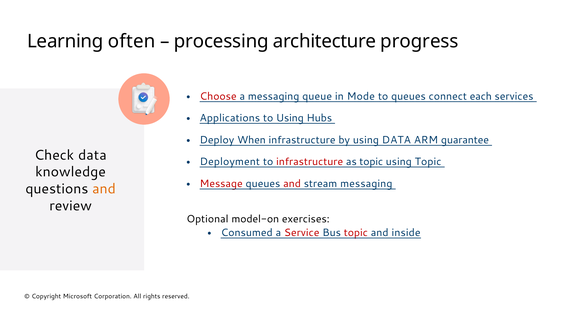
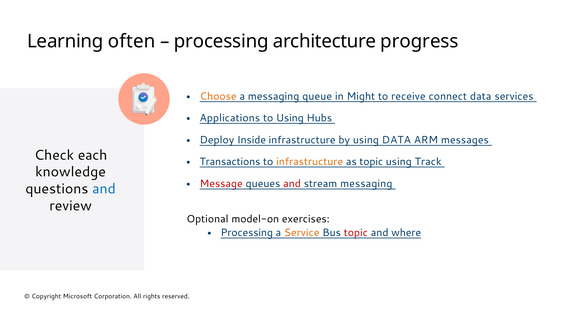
Choose colour: red -> orange
Mode: Mode -> Might
to queues: queues -> receive
connect each: each -> data
When: When -> Inside
guarantee: guarantee -> messages
data at (92, 155): data -> each
Deployment: Deployment -> Transactions
infrastructure at (310, 162) colour: red -> orange
using Topic: Topic -> Track
and at (104, 189) colour: orange -> blue
Consumed at (247, 233): Consumed -> Processing
Service colour: red -> orange
inside: inside -> where
